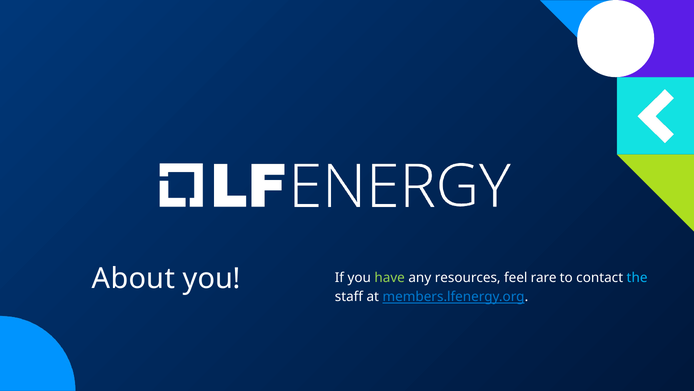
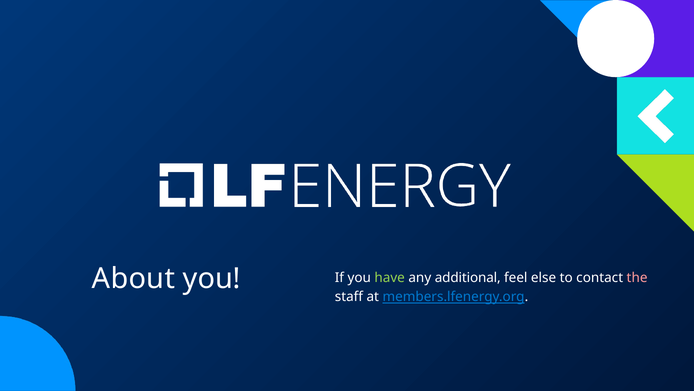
resources: resources -> additional
rare: rare -> else
the colour: light blue -> pink
